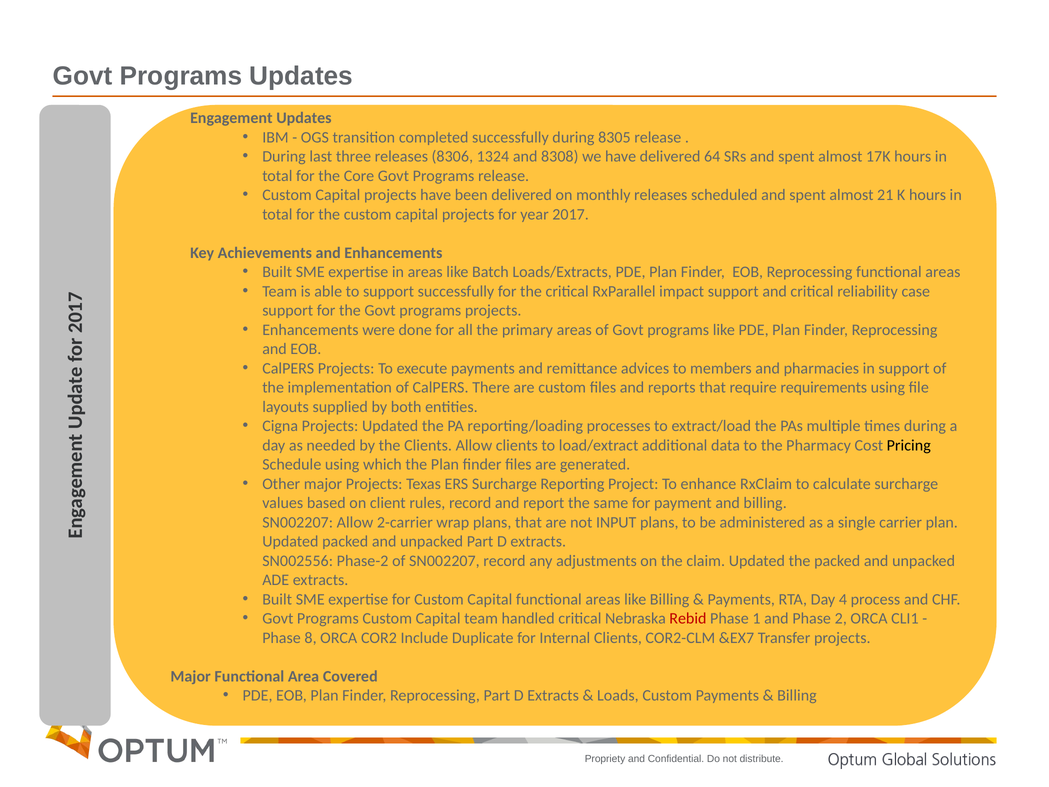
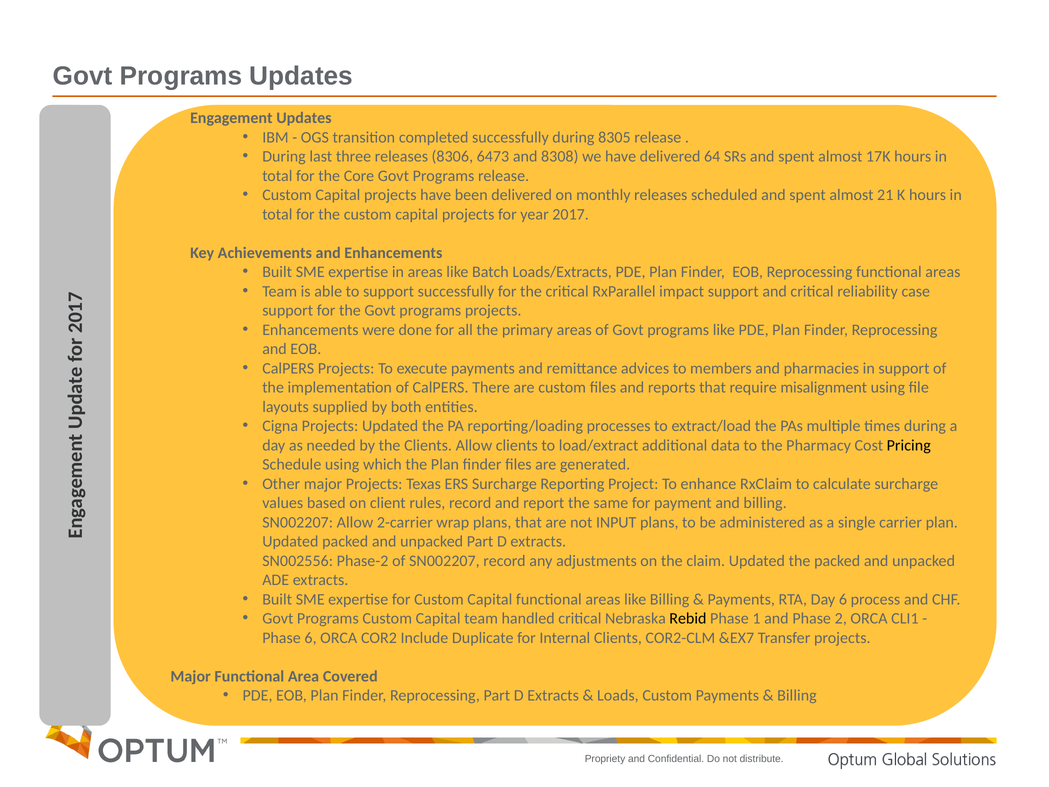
1324: 1324 -> 6473
requirements: requirements -> misalignment
Day 4: 4 -> 6
Rebid colour: red -> black
Phase 8: 8 -> 6
